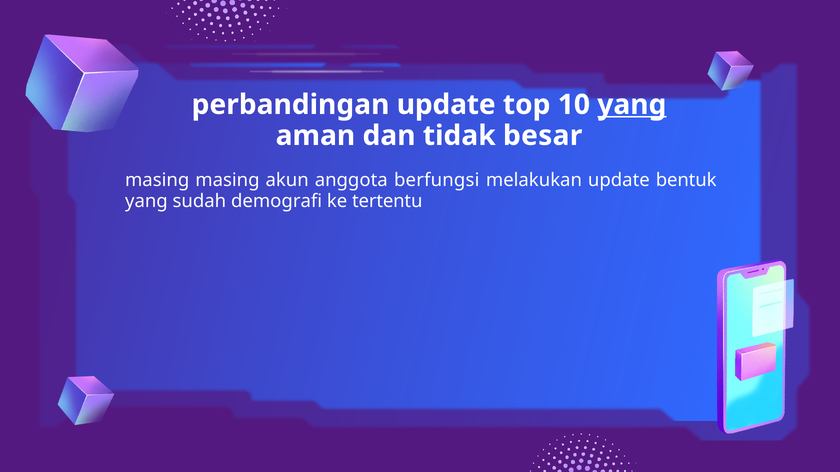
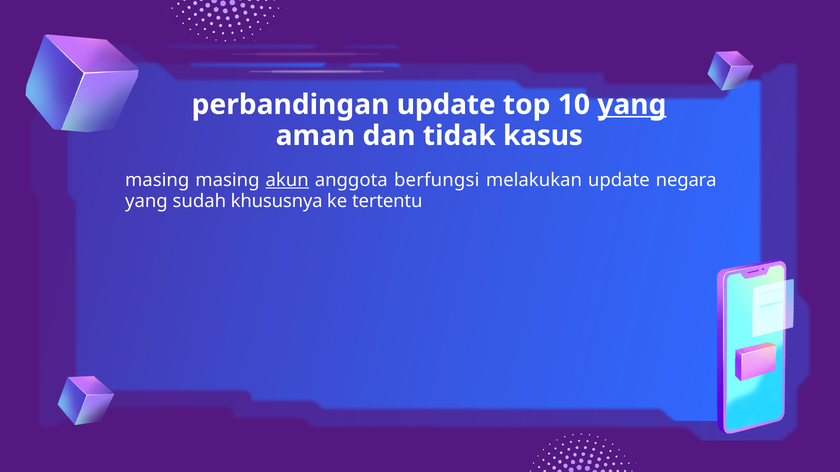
besar: besar -> kasus
akun underline: none -> present
bentuk: bentuk -> negara
demografi: demografi -> khususnya
